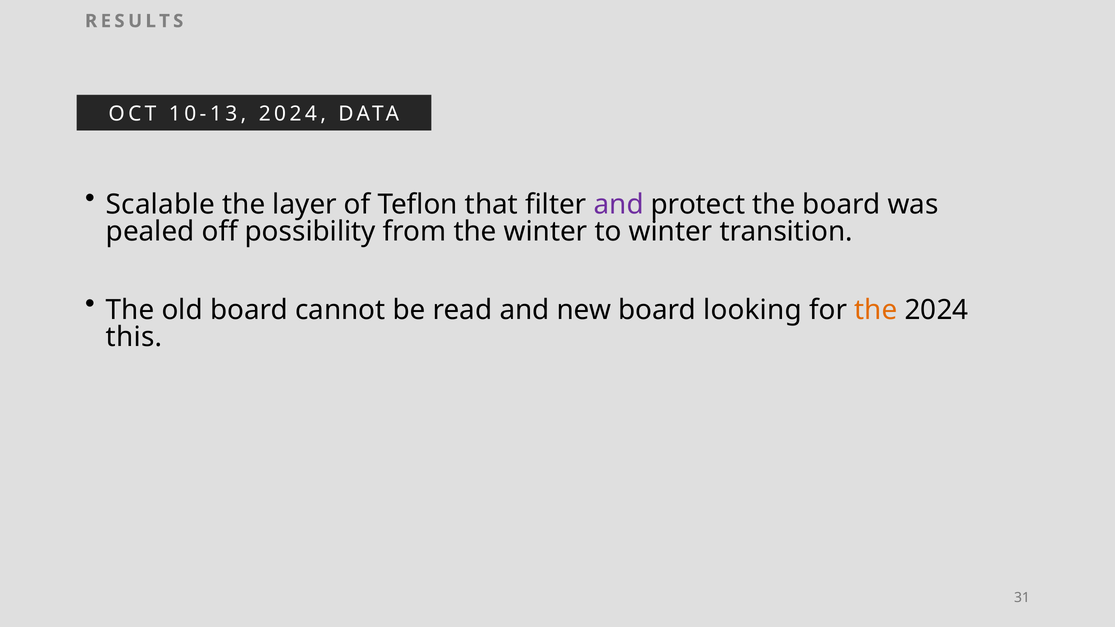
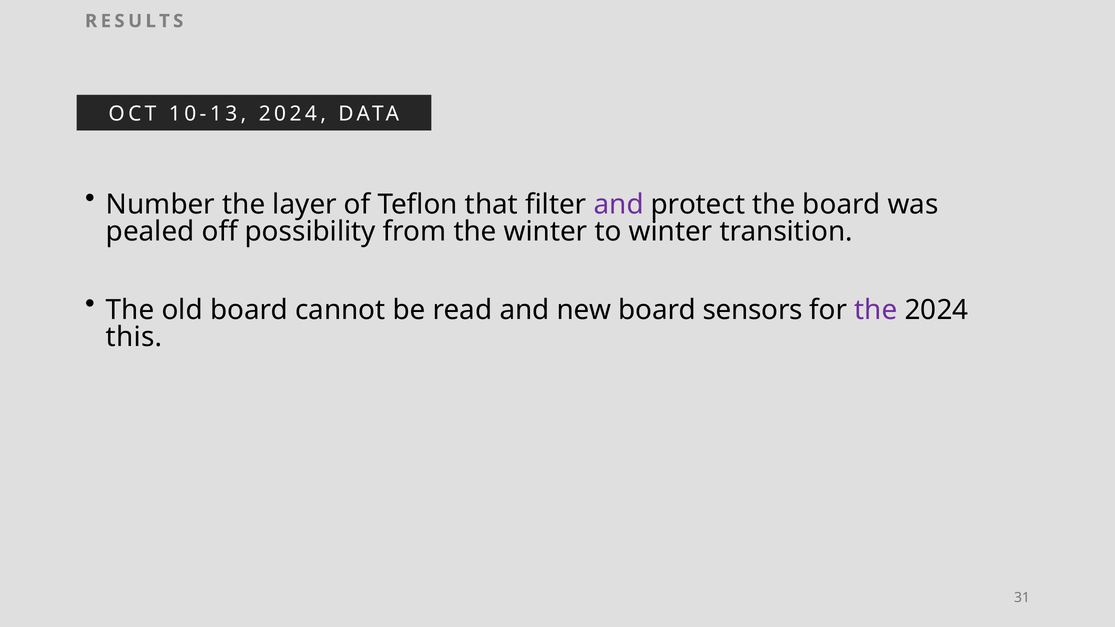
Scalable: Scalable -> Number
looking: looking -> sensors
the at (876, 310) colour: orange -> purple
